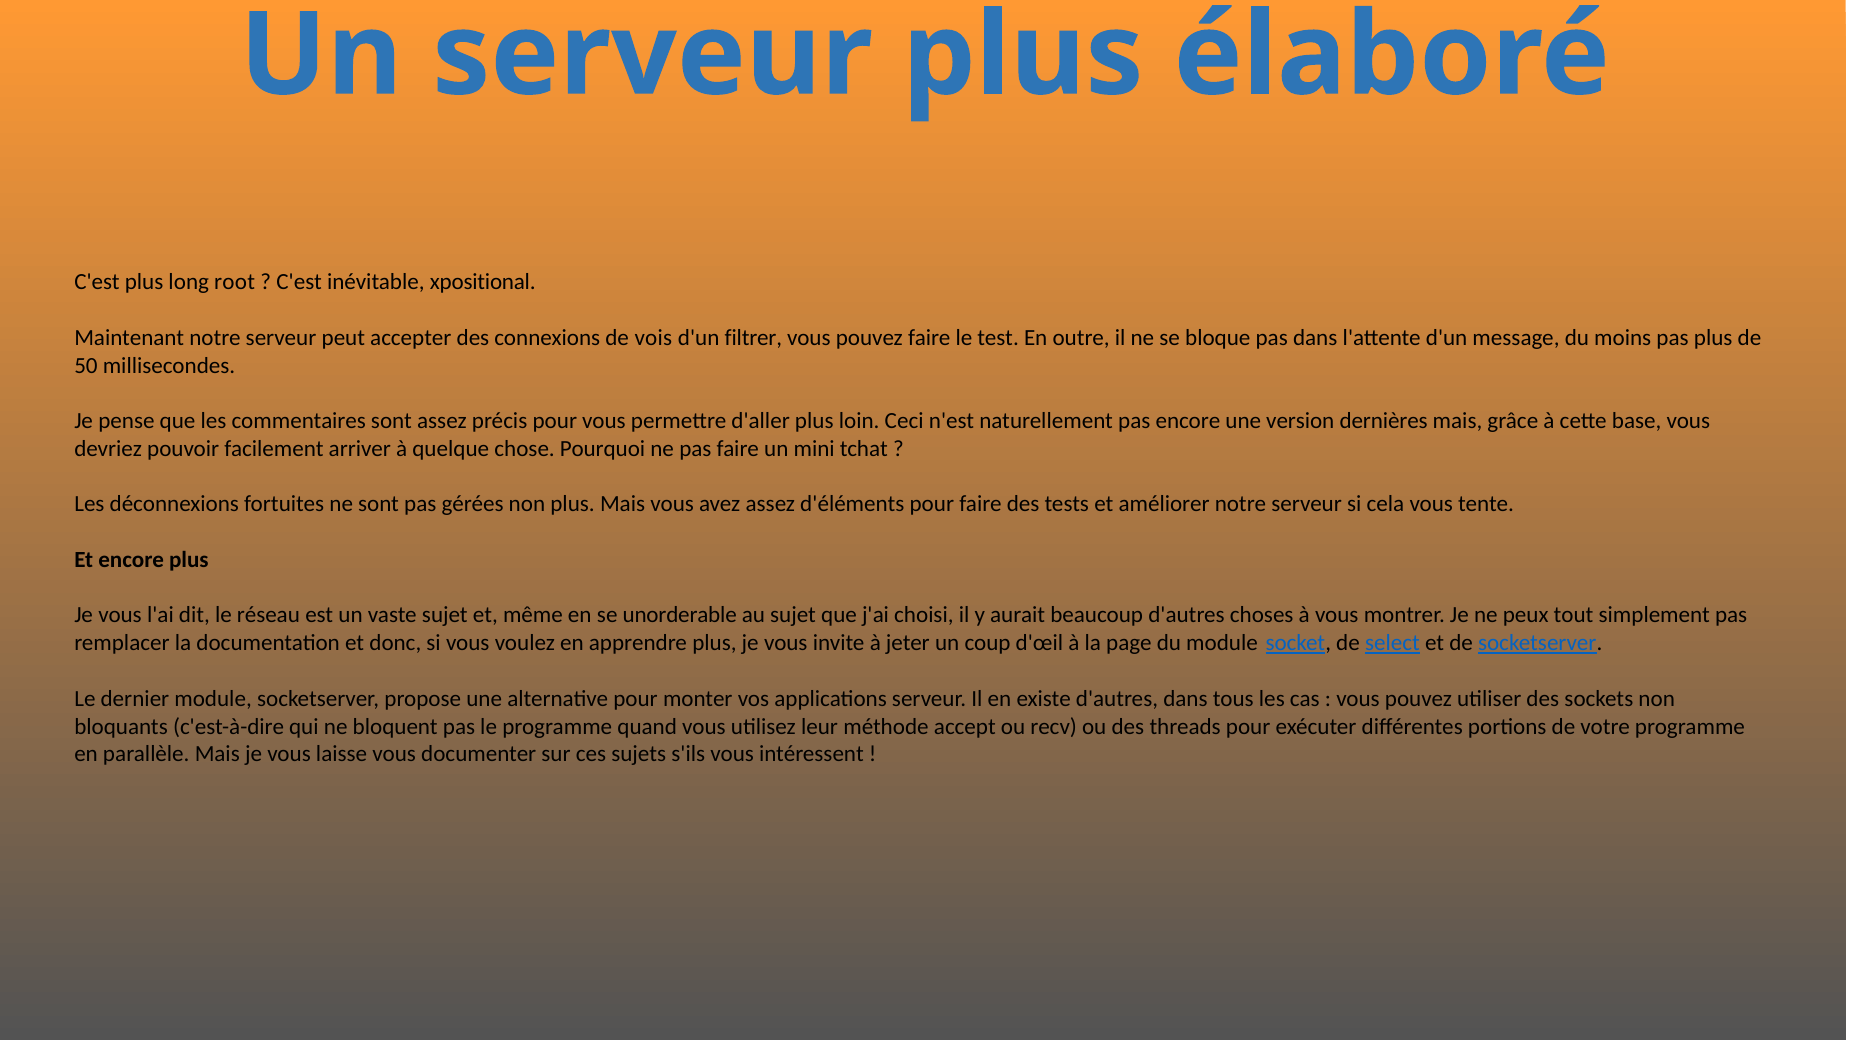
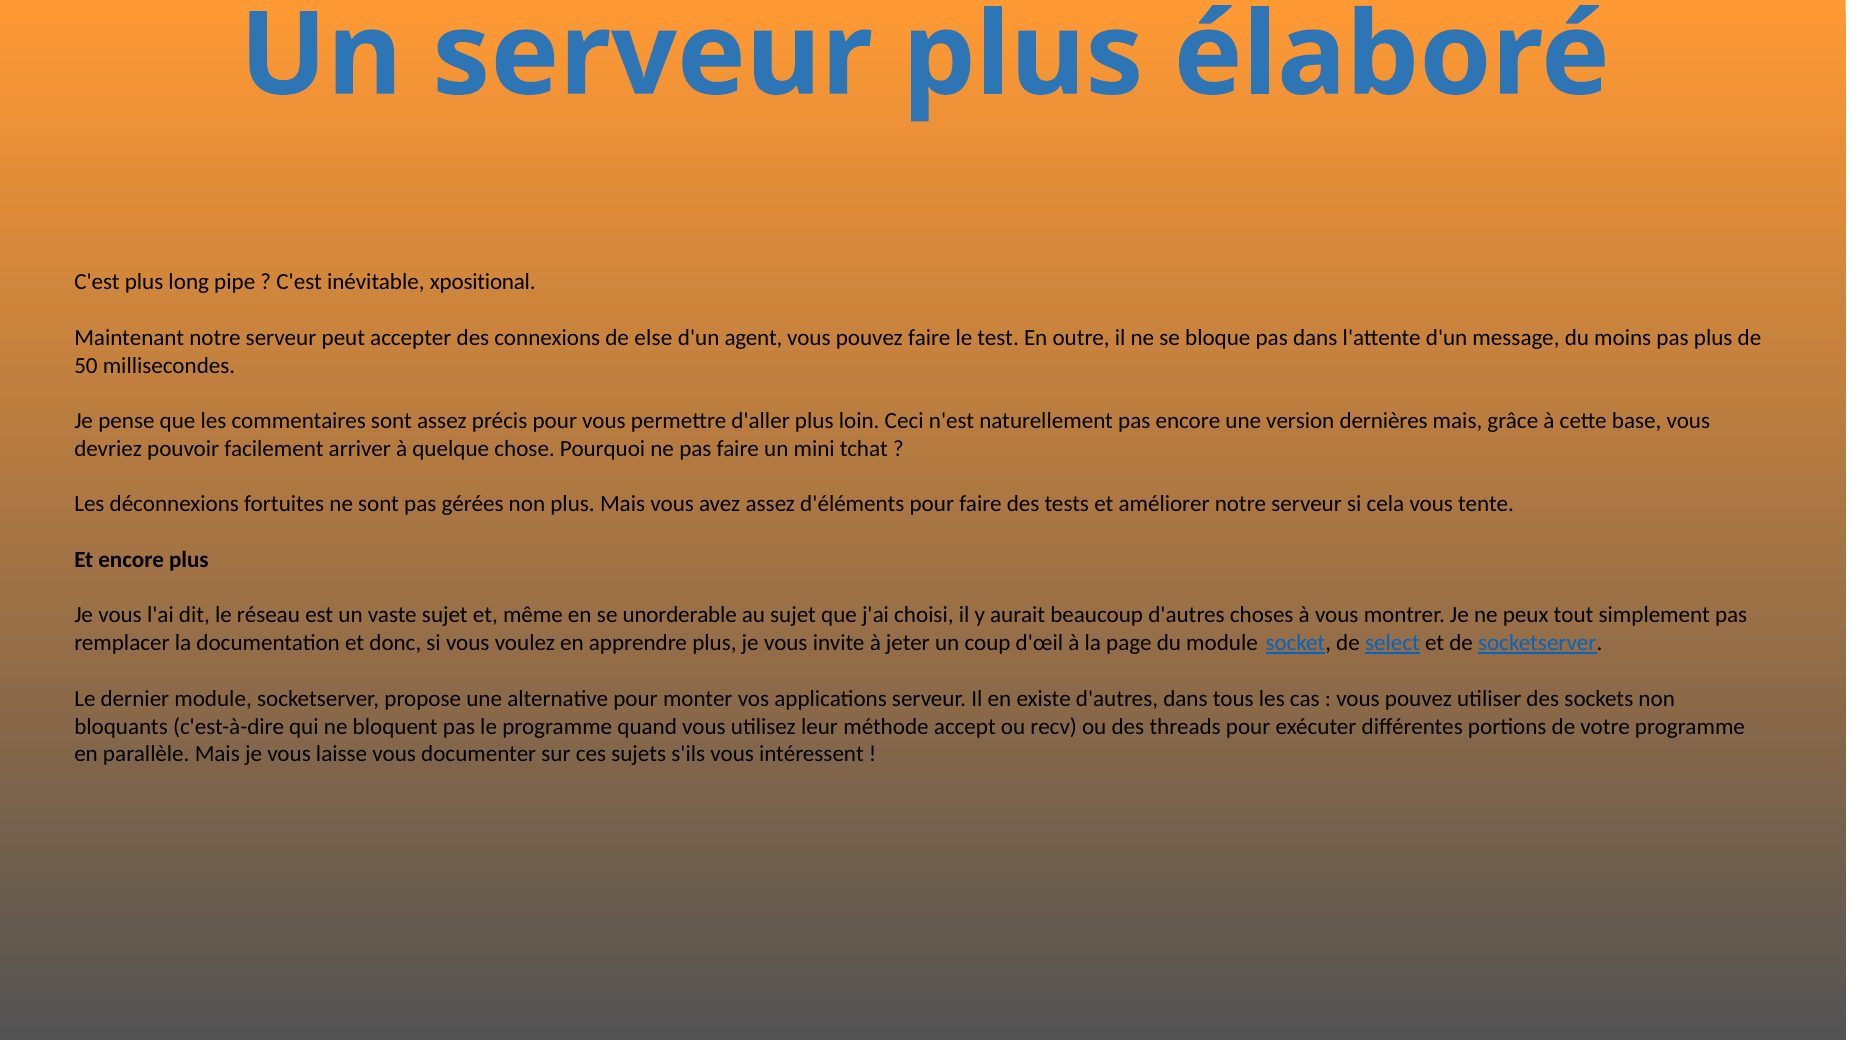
root: root -> pipe
vois: vois -> else
filtrer: filtrer -> agent
